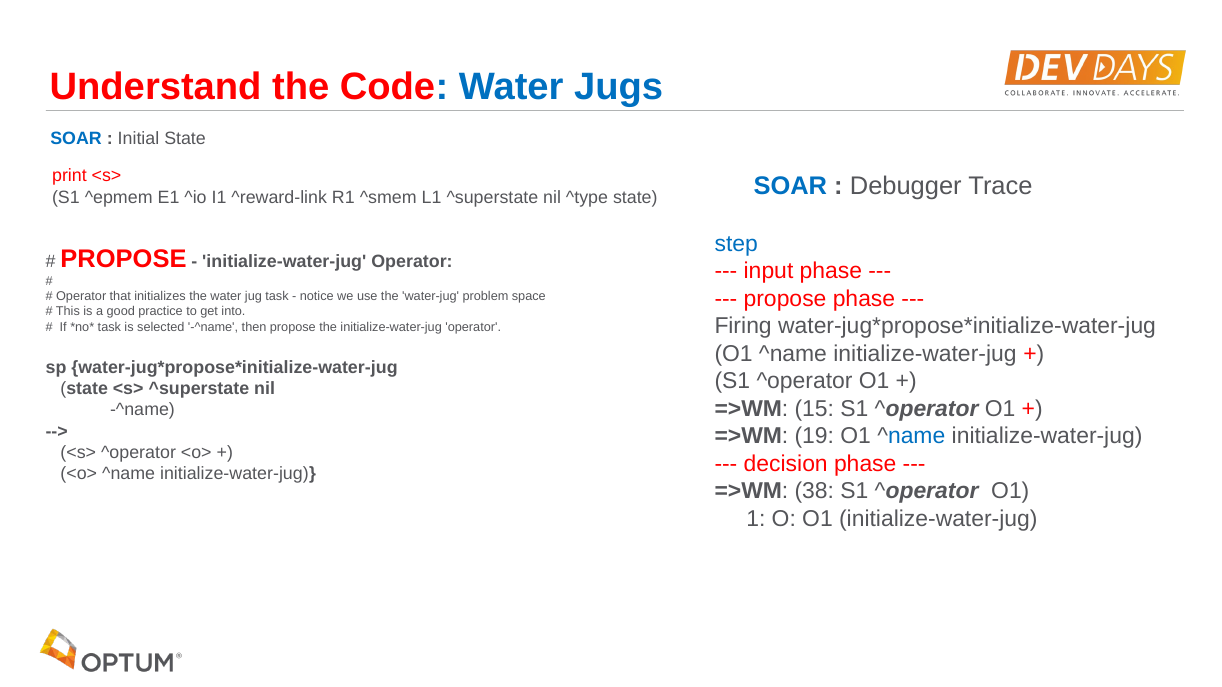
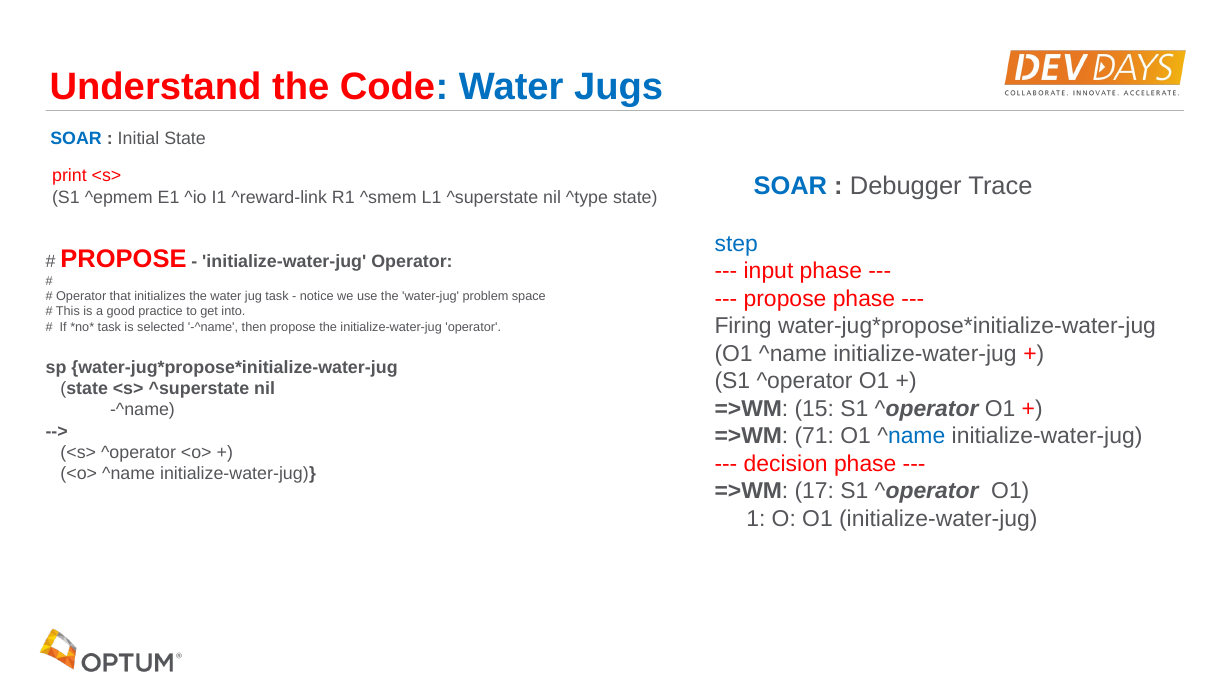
19: 19 -> 71
38: 38 -> 17
